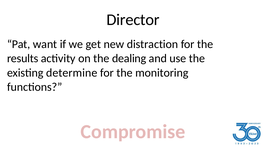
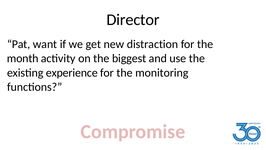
results: results -> month
dealing: dealing -> biggest
determine: determine -> experience
